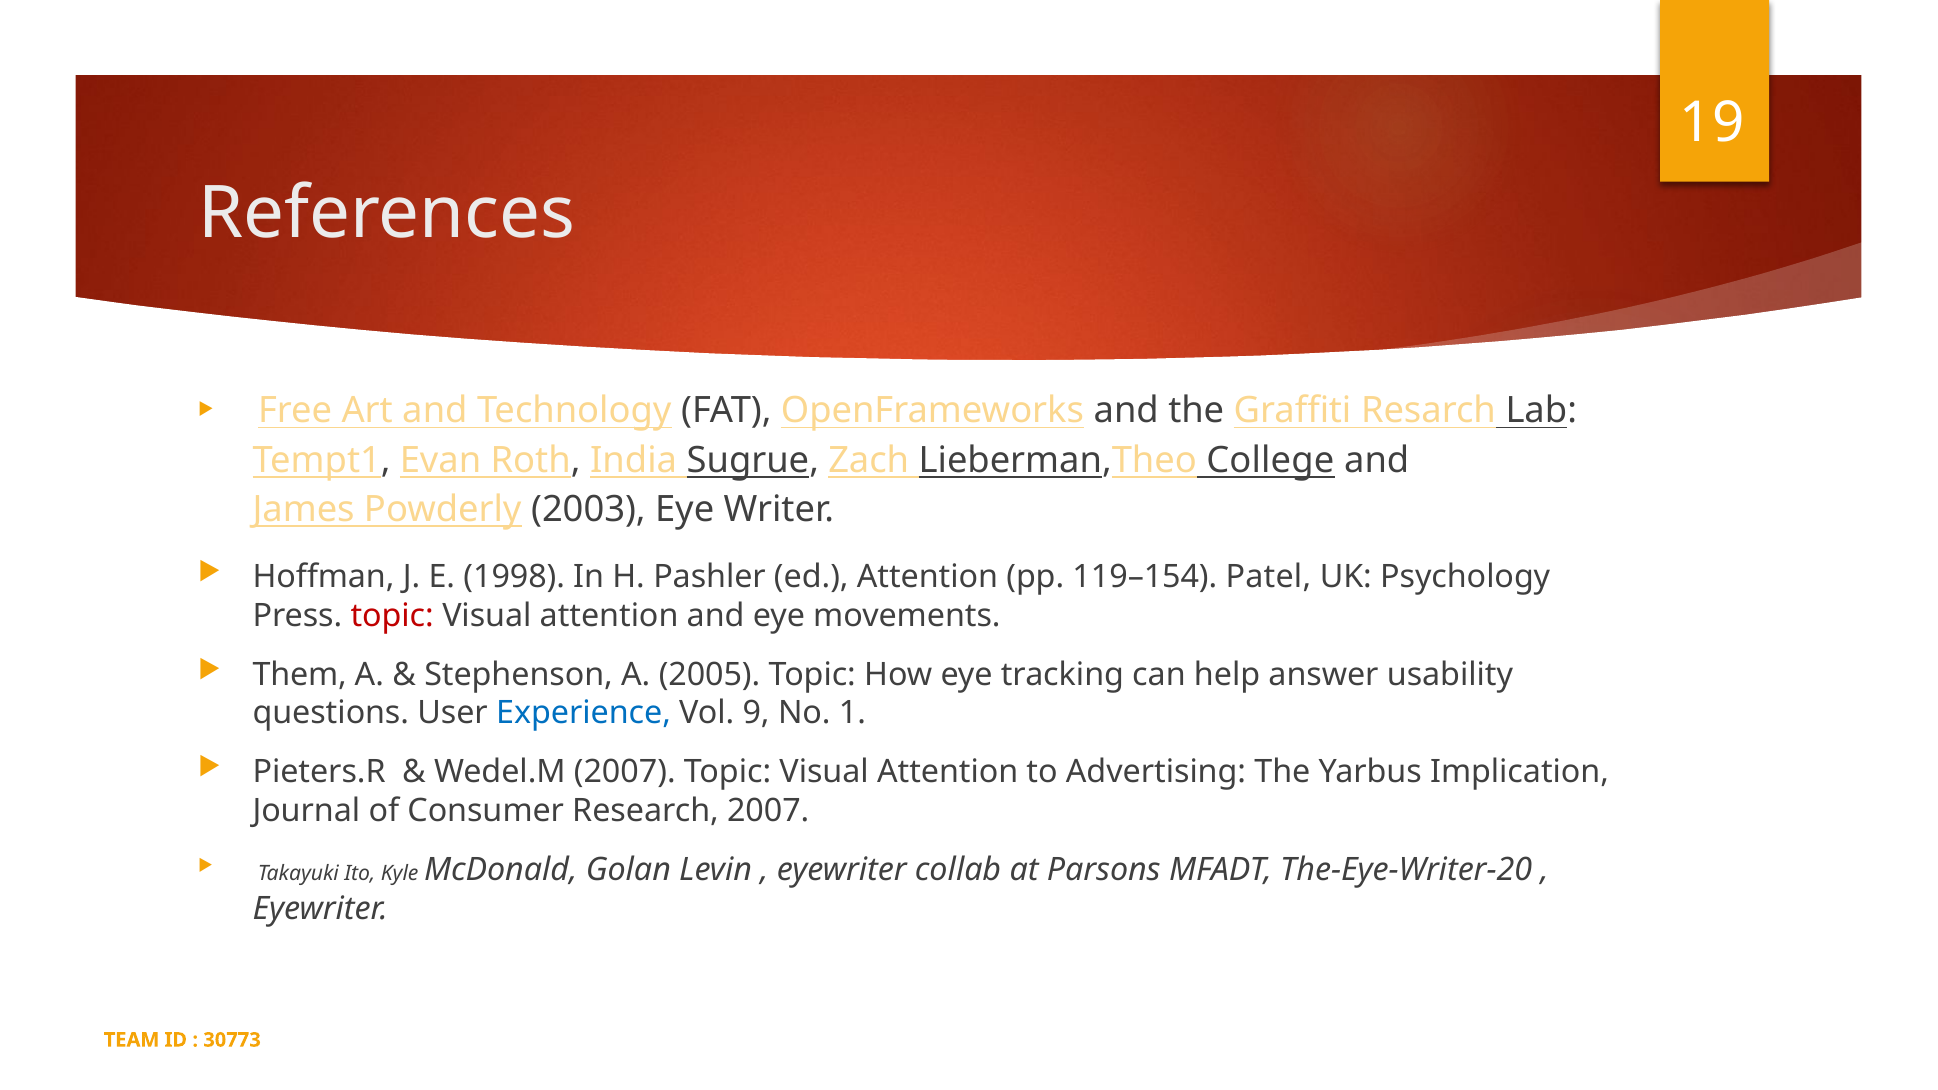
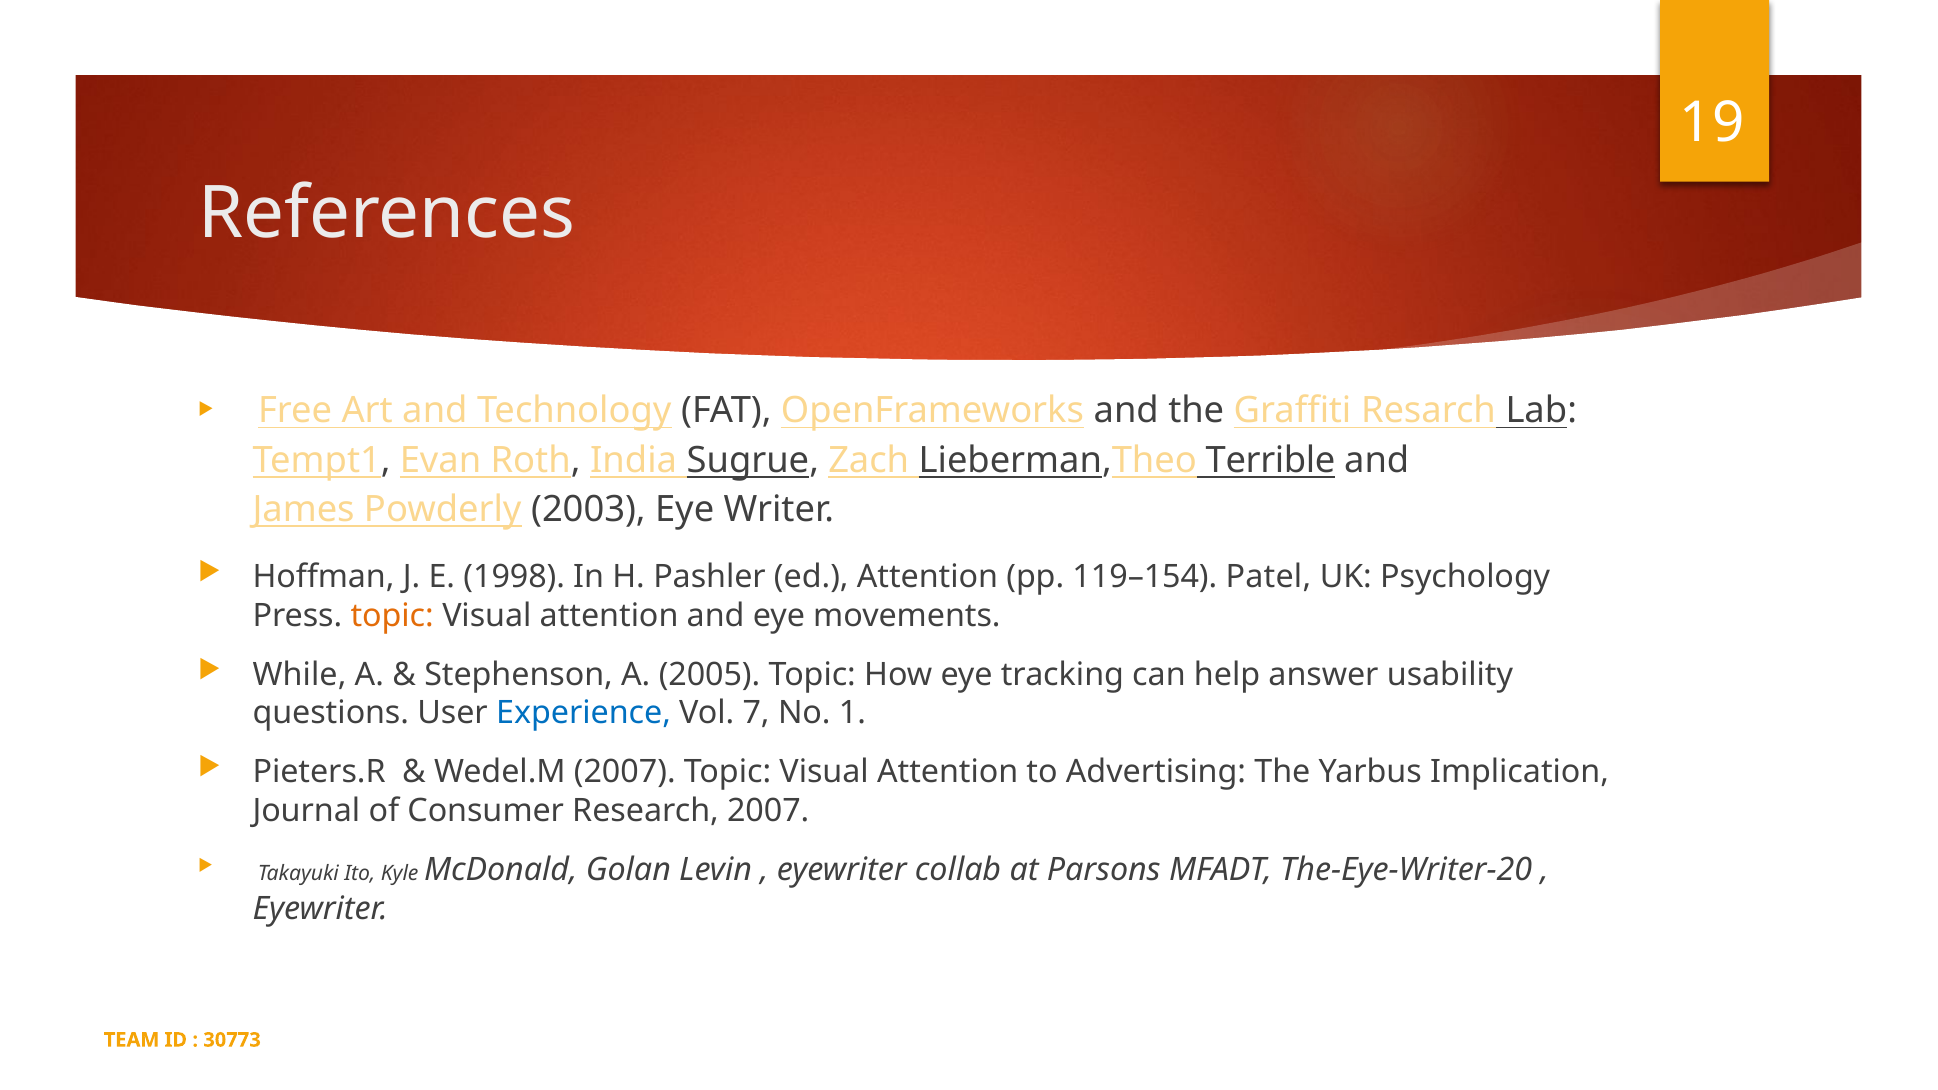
College: College -> Terrible
topic at (392, 616) colour: red -> orange
Them: Them -> While
9: 9 -> 7
